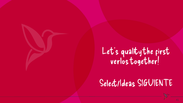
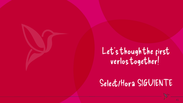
quality: quality -> though
Select/Ideas: Select/Ideas -> Select/Hora
